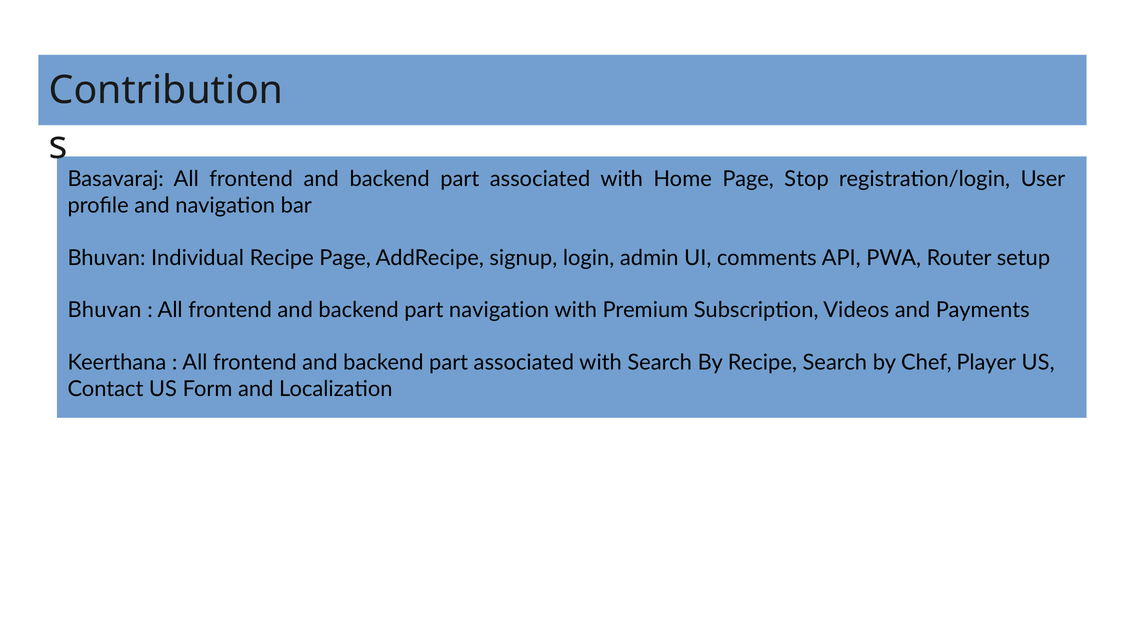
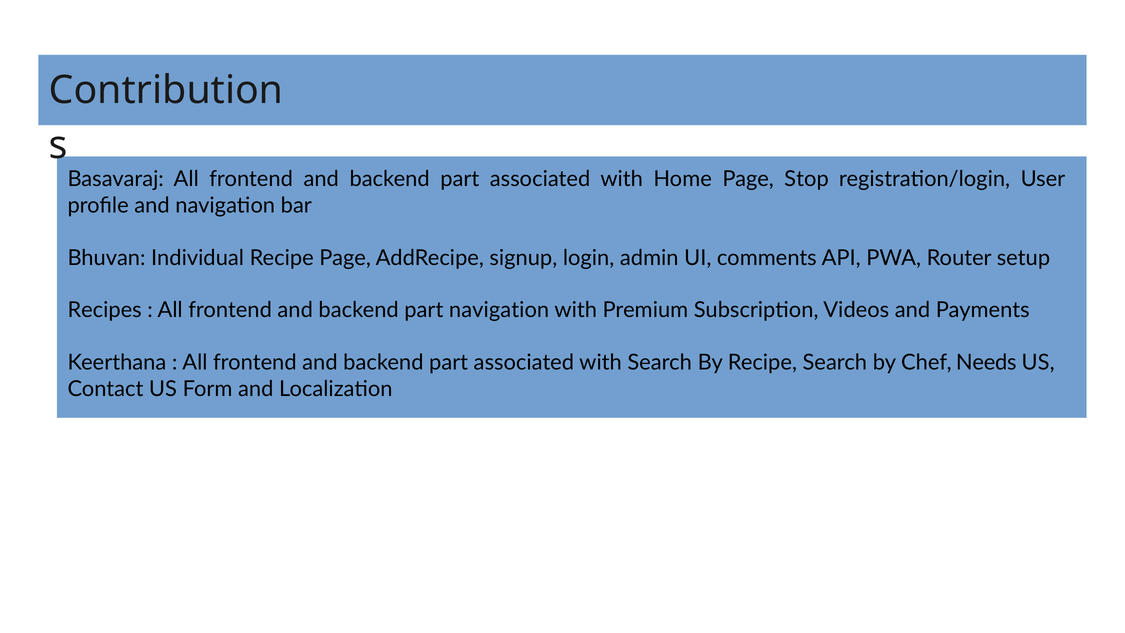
Bhuvan at (104, 310): Bhuvan -> Recipes
Player: Player -> Needs
